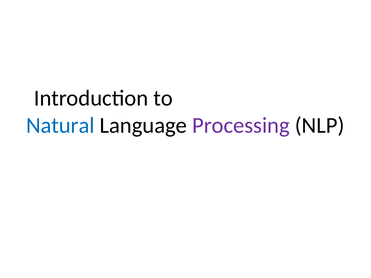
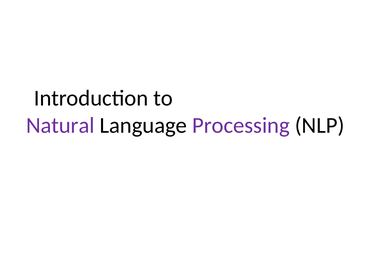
Natural colour: blue -> purple
